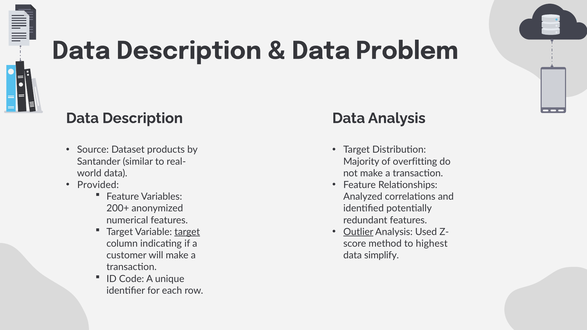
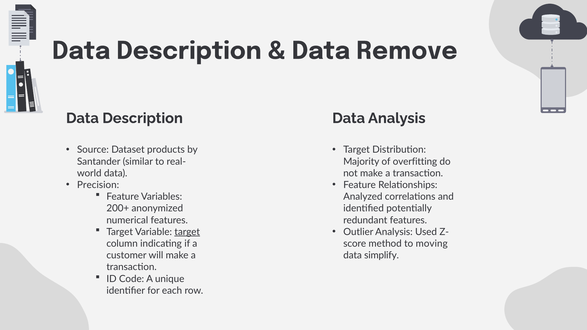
Problem: Problem -> Remove
Provided: Provided -> Precision
Outlier underline: present -> none
highest: highest -> moving
